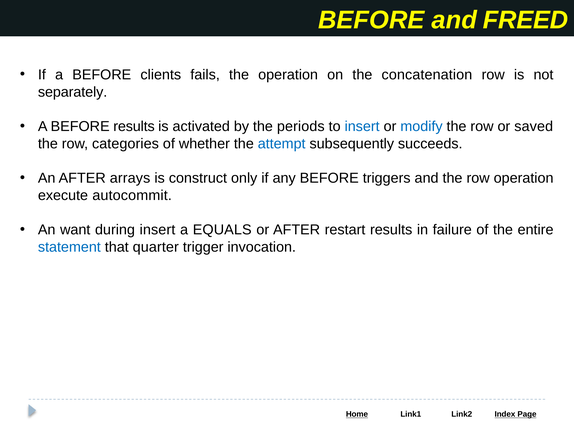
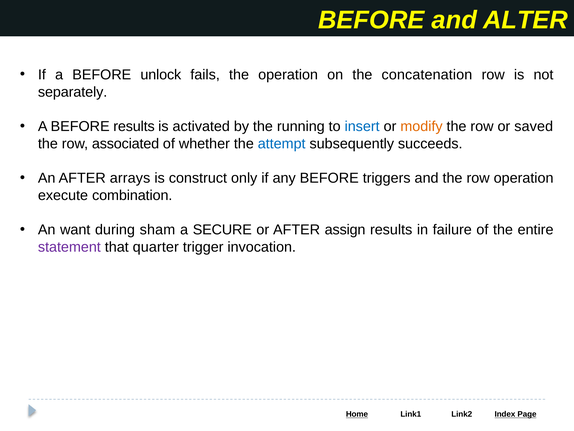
FREED: FREED -> ALTER
clients: clients -> unlock
periods: periods -> running
modify colour: blue -> orange
categories: categories -> associated
autocommit: autocommit -> combination
during insert: insert -> sham
EQUALS: EQUALS -> SECURE
restart: restart -> assign
statement colour: blue -> purple
